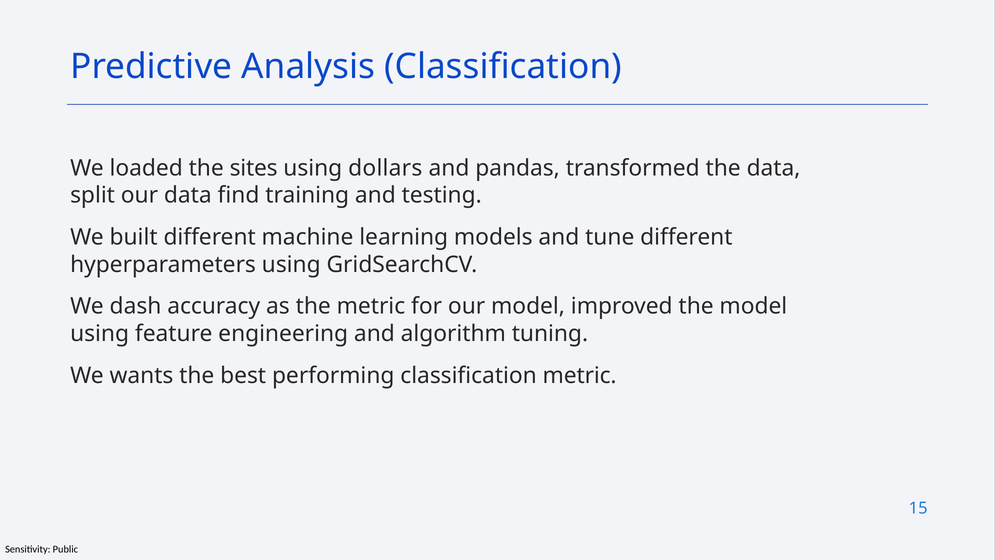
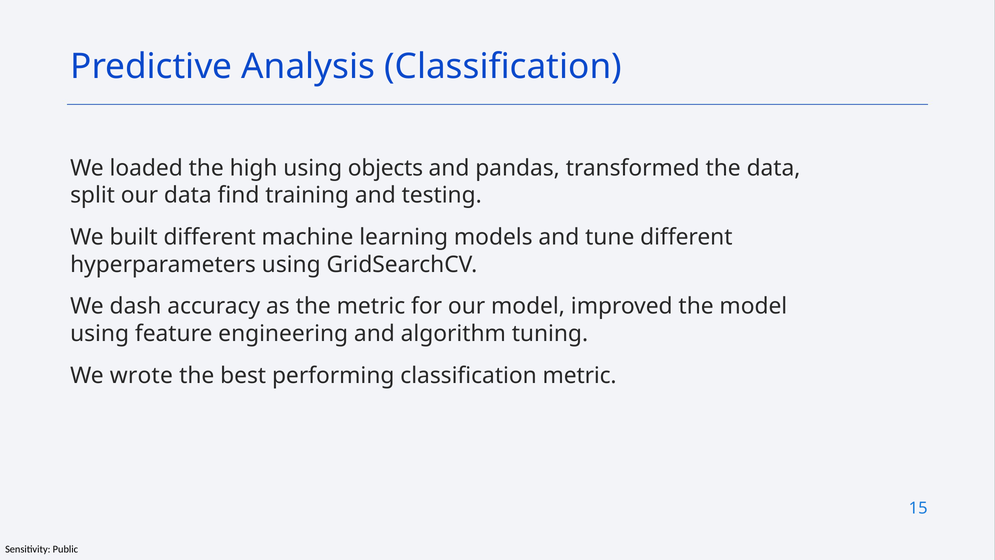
sites: sites -> high
dollars: dollars -> objects
wants: wants -> wrote
